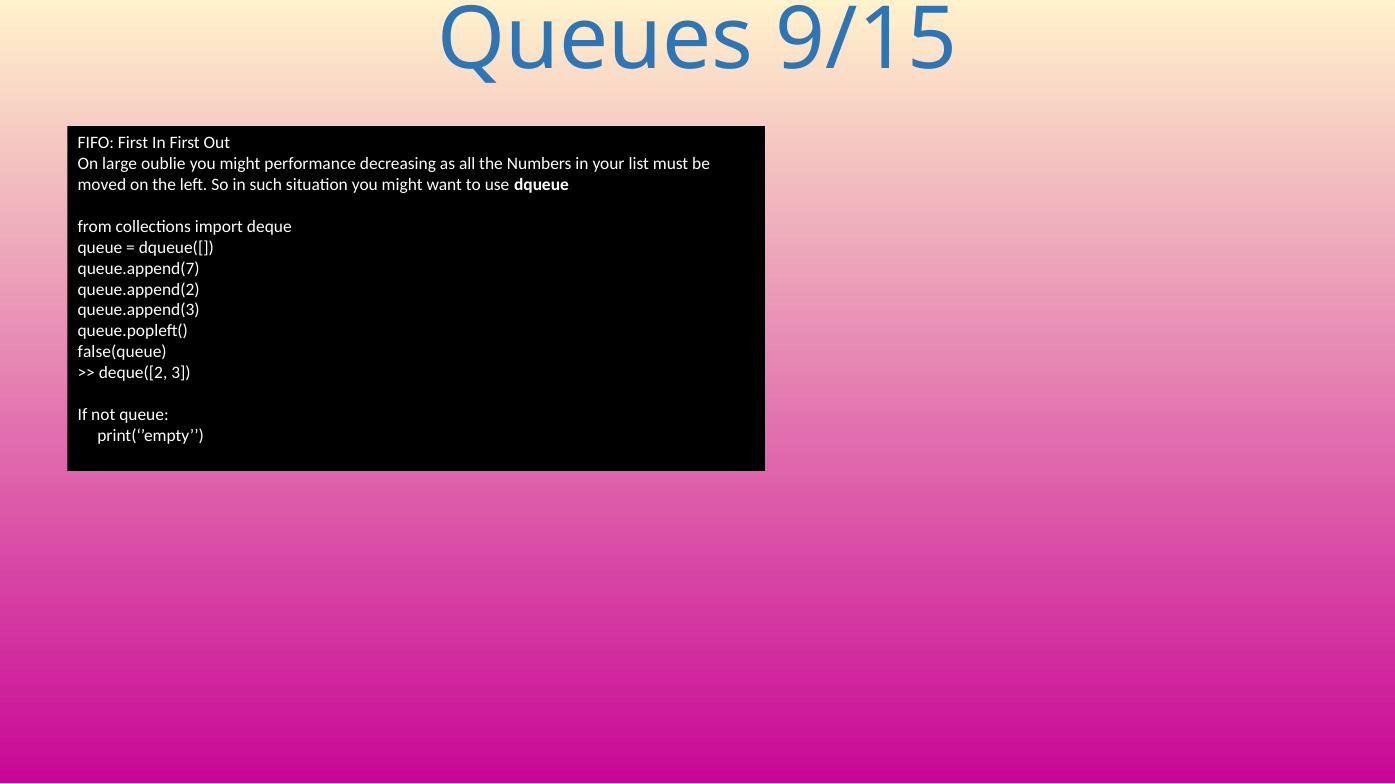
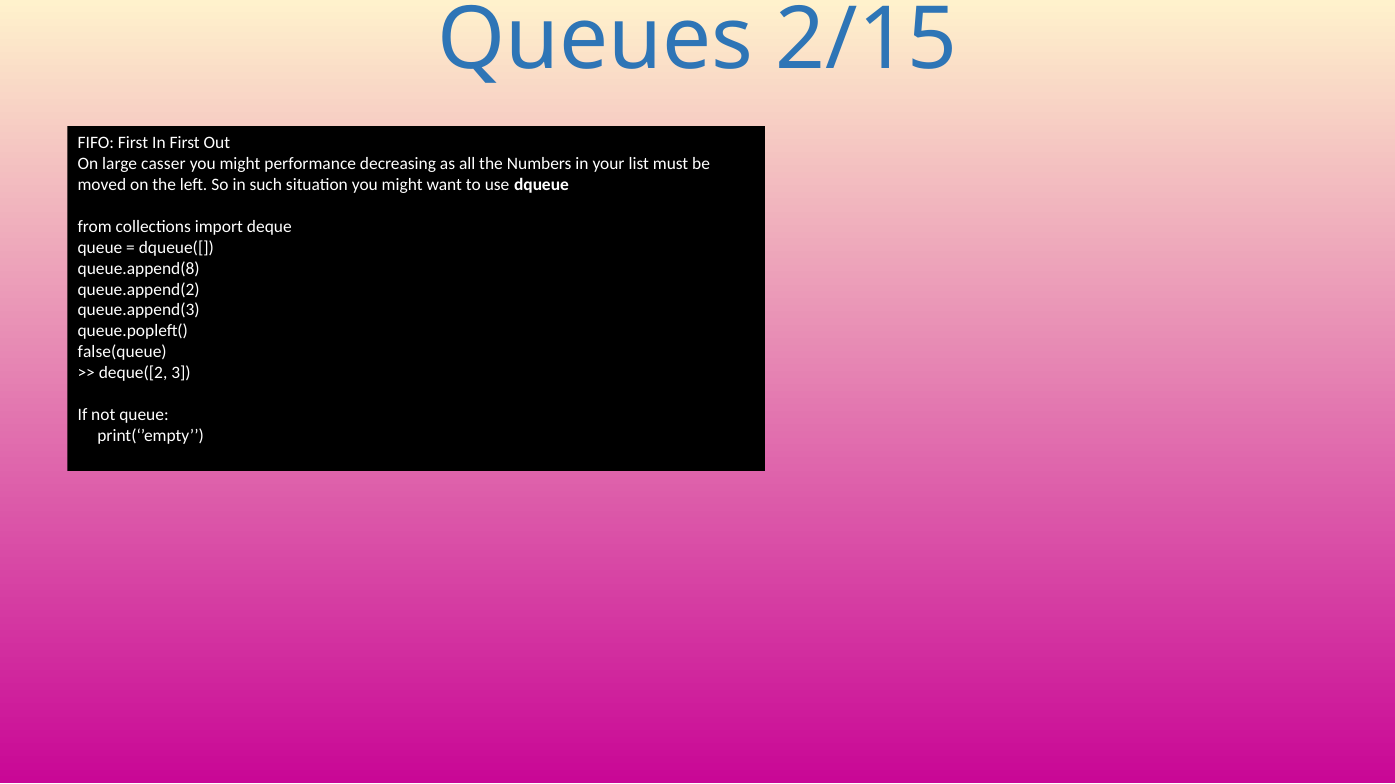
9/15: 9/15 -> 2/15
oublie: oublie -> casser
queue.append(7: queue.append(7 -> queue.append(8
